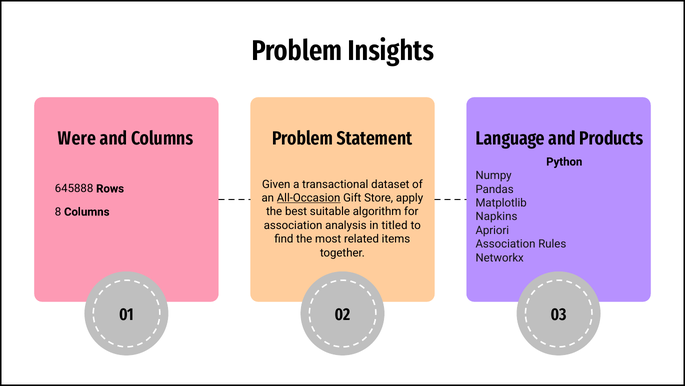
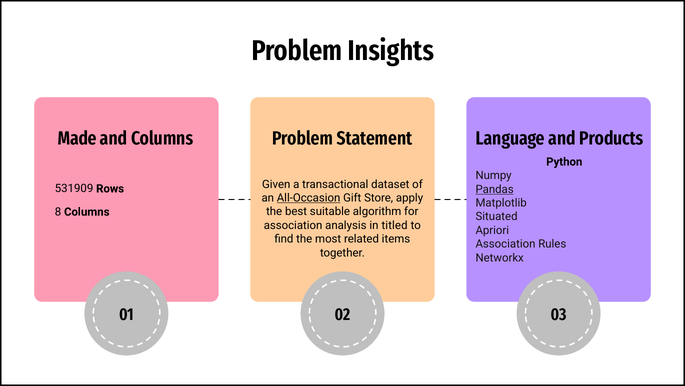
Were: Were -> Made
645888: 645888 -> 531909
Pandas underline: none -> present
Napkins: Napkins -> Situated
